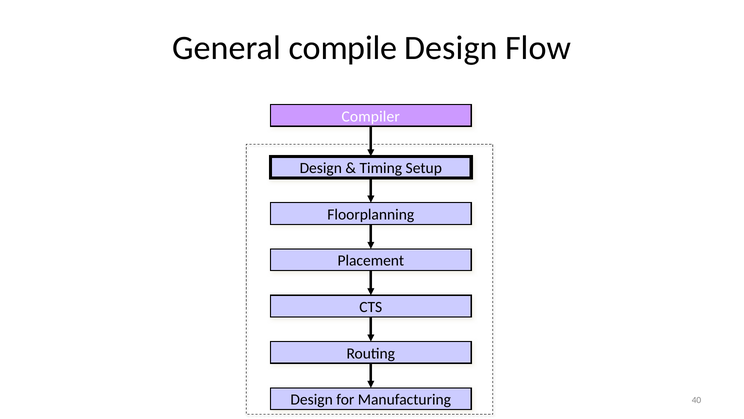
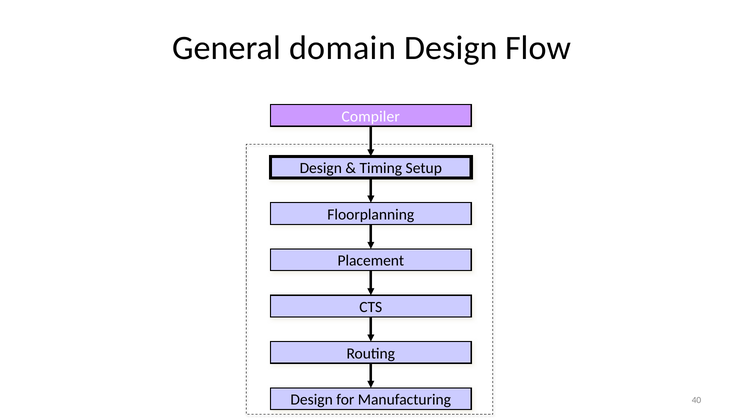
compile: compile -> domain
